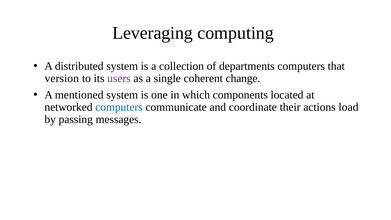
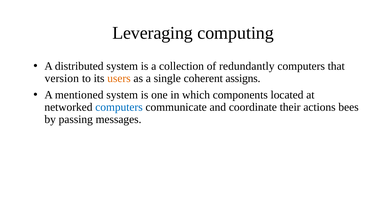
departments: departments -> redundantly
users colour: purple -> orange
change: change -> assigns
load: load -> bees
